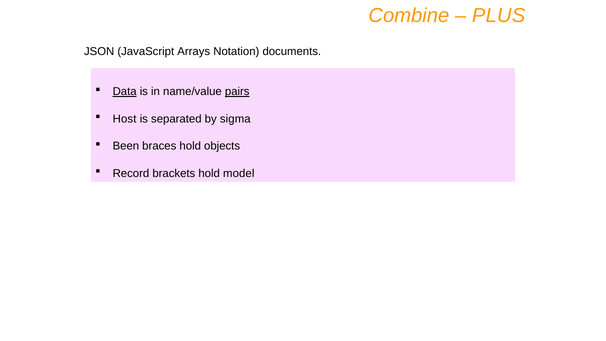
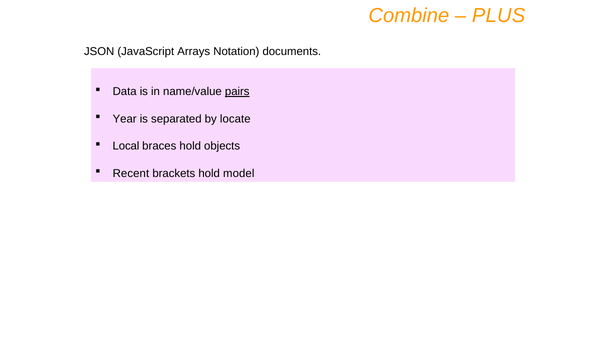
Data underline: present -> none
Host: Host -> Year
sigma: sigma -> locate
Been: Been -> Local
Record: Record -> Recent
